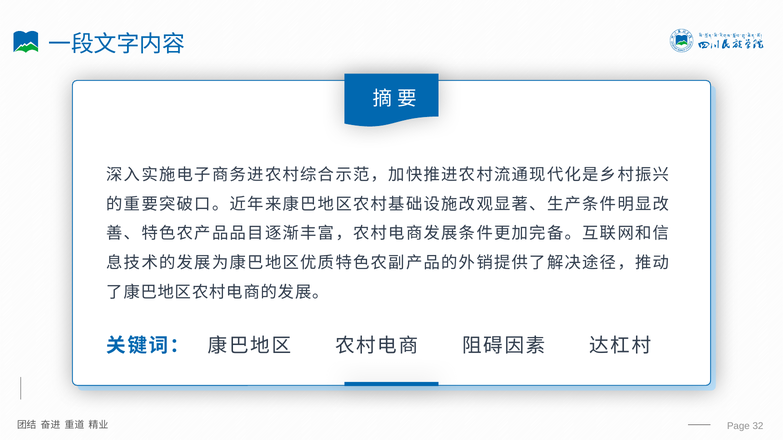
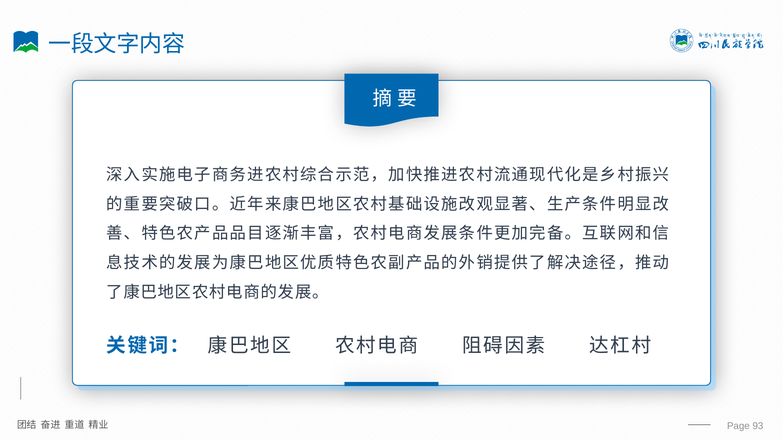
32: 32 -> 93
